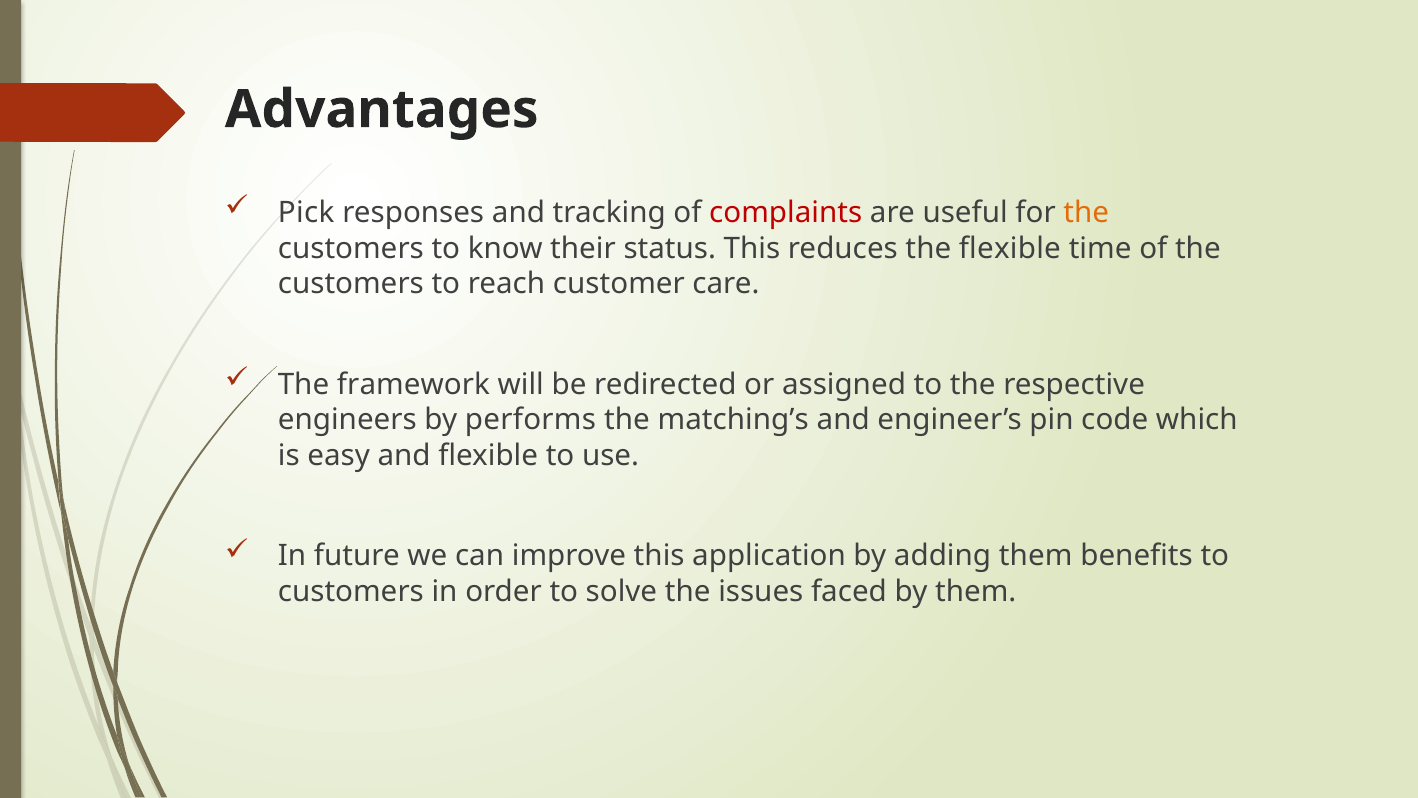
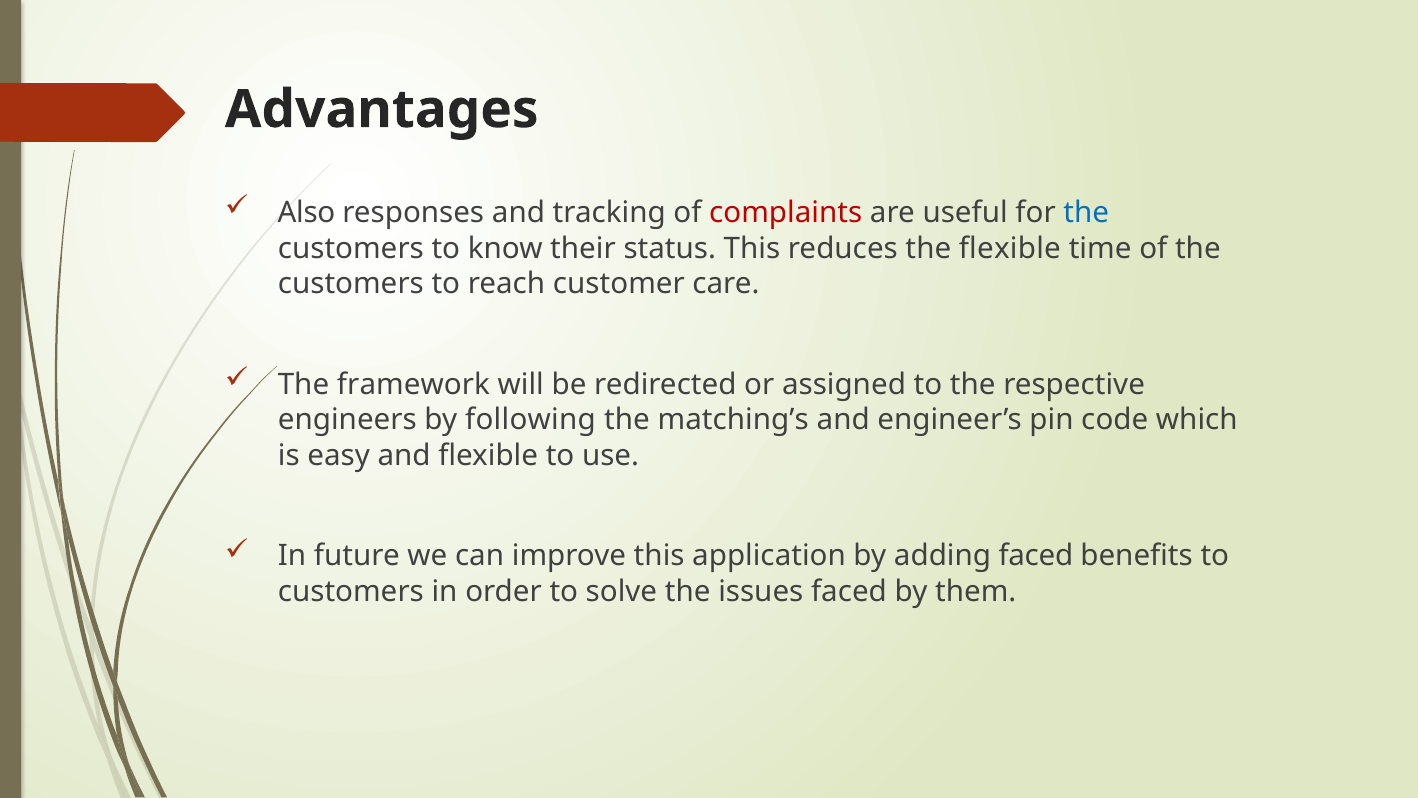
Pick: Pick -> Also
the at (1086, 213) colour: orange -> blue
performs: performs -> following
adding them: them -> faced
